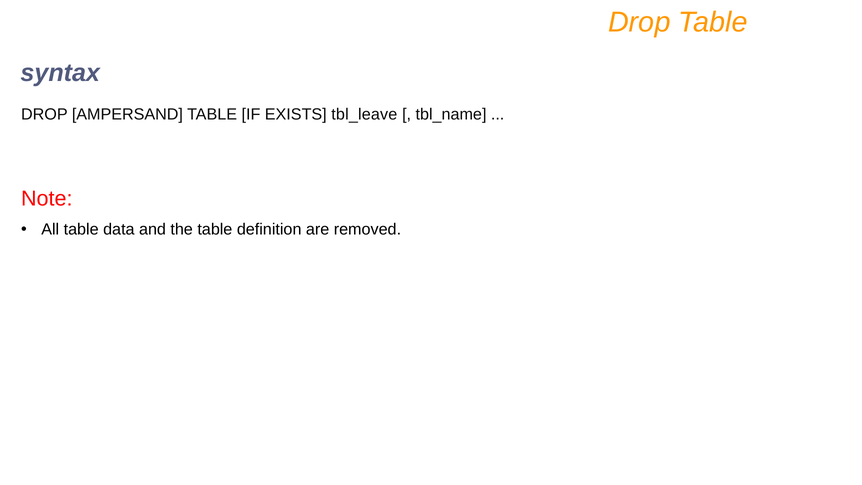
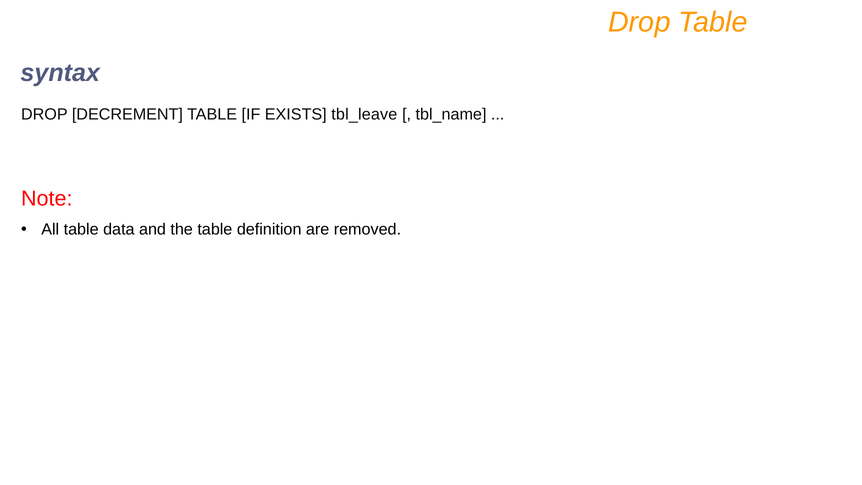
AMPERSAND: AMPERSAND -> DECREMENT
